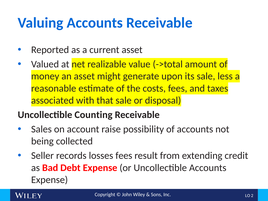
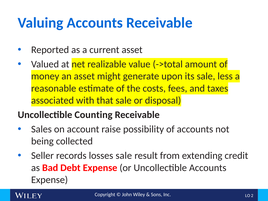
losses fees: fees -> sale
